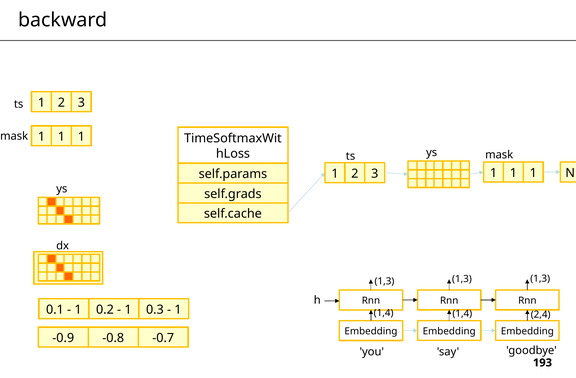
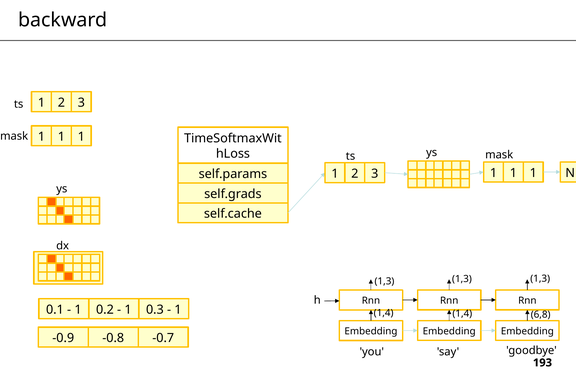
2,4: 2,4 -> 6,8
